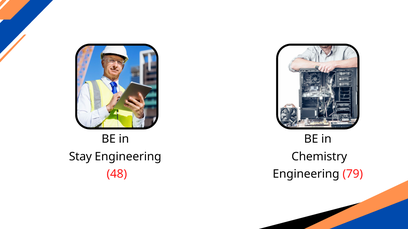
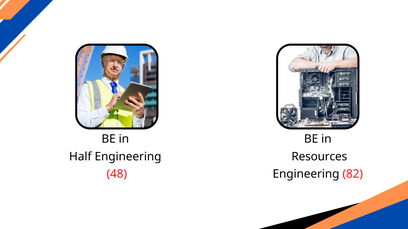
Stay: Stay -> Half
Chemistry: Chemistry -> Resources
79: 79 -> 82
